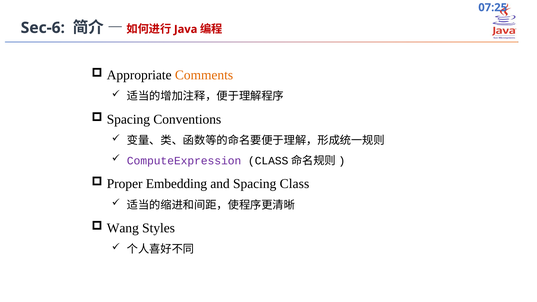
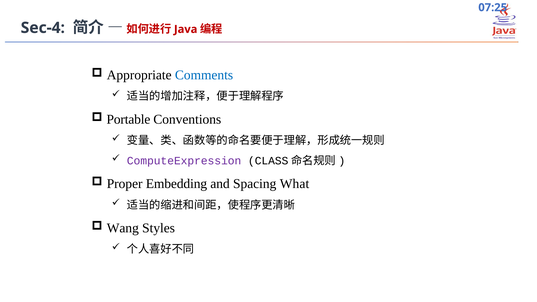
Sec-6: Sec-6 -> Sec-4
Comments colour: orange -> blue
Spacing at (128, 119): Spacing -> Portable
Class: Class -> What
